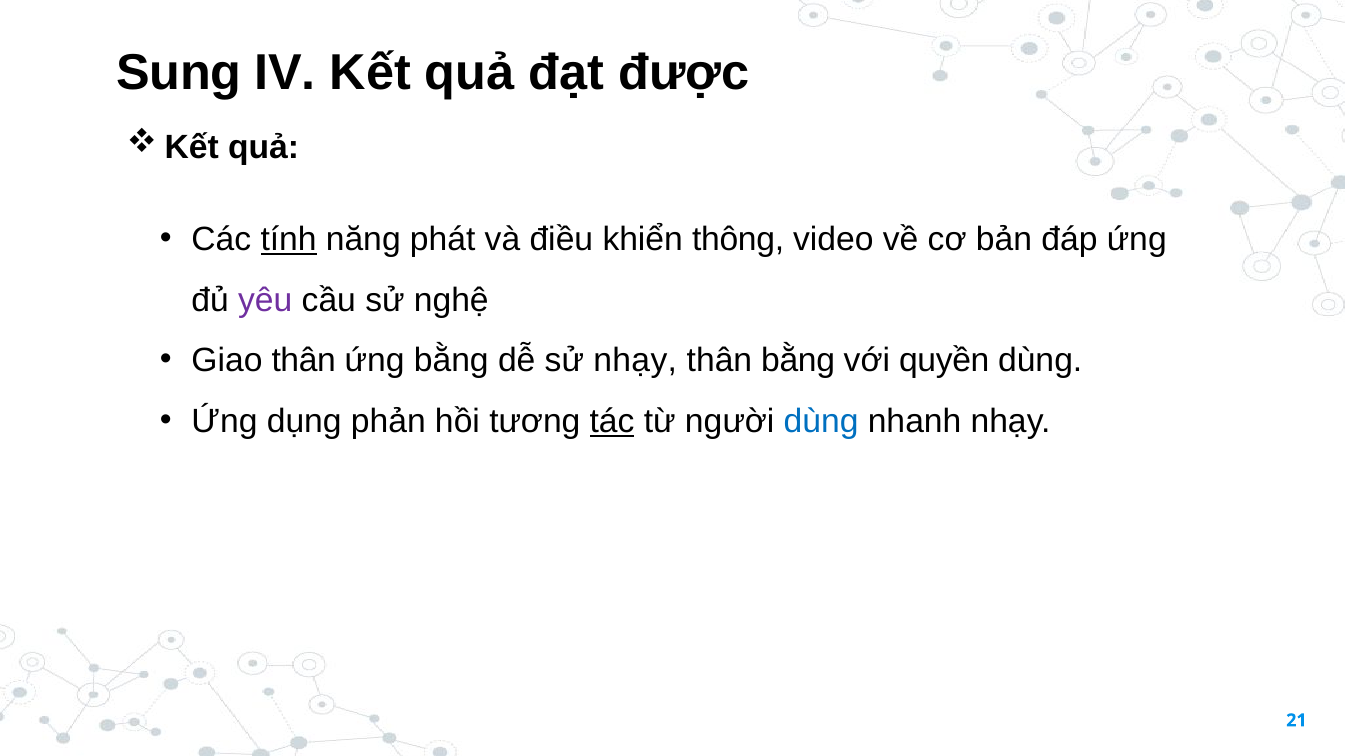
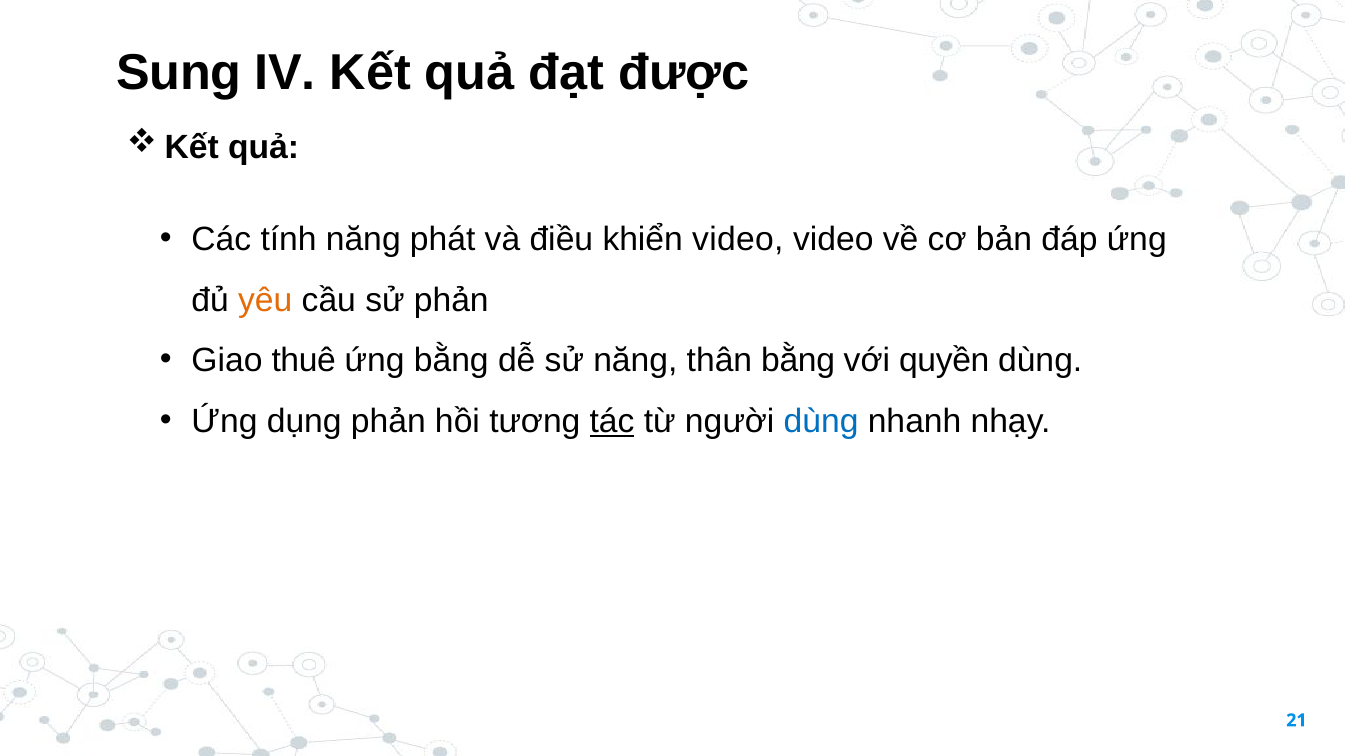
tính underline: present -> none
khiển thông: thông -> video
yêu colour: purple -> orange
sử nghệ: nghệ -> phản
Giao thân: thân -> thuê
sử nhạy: nhạy -> năng
